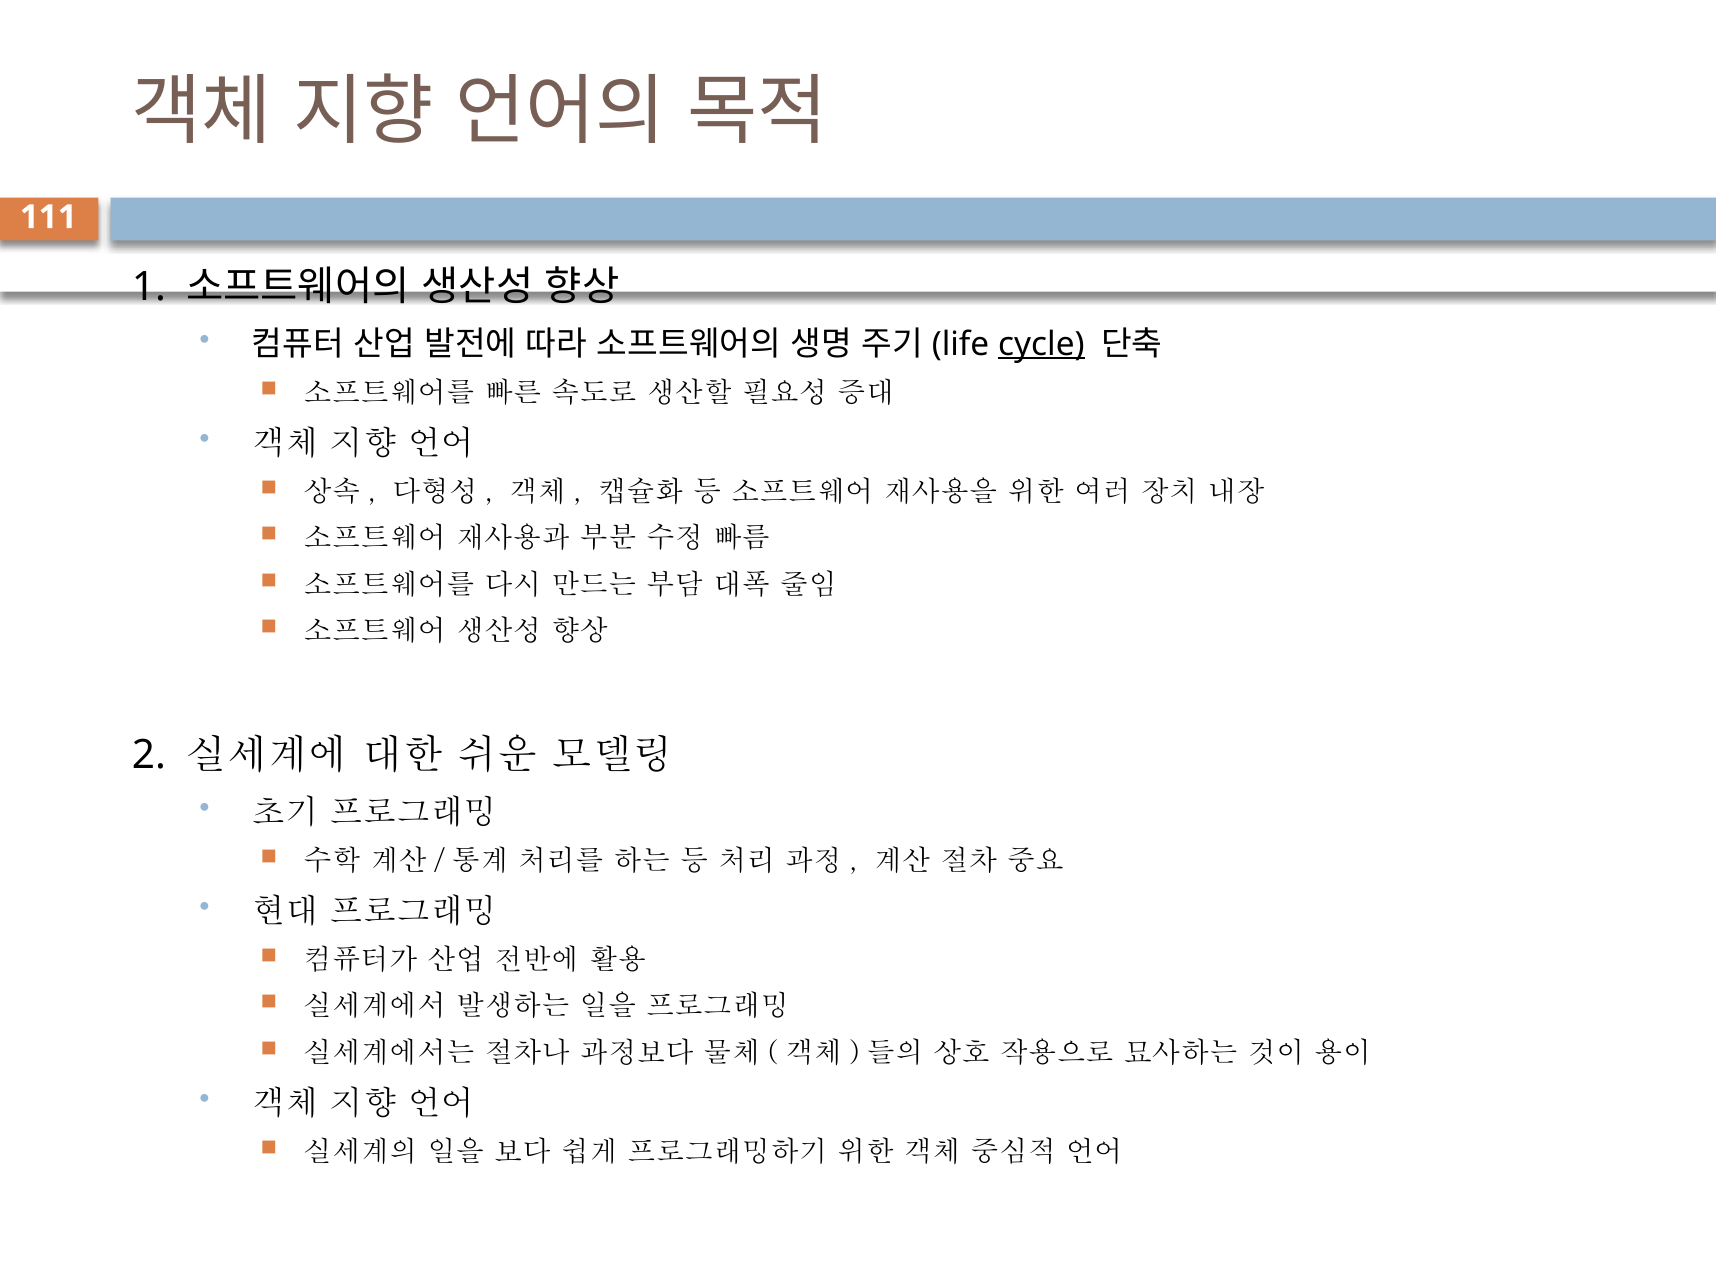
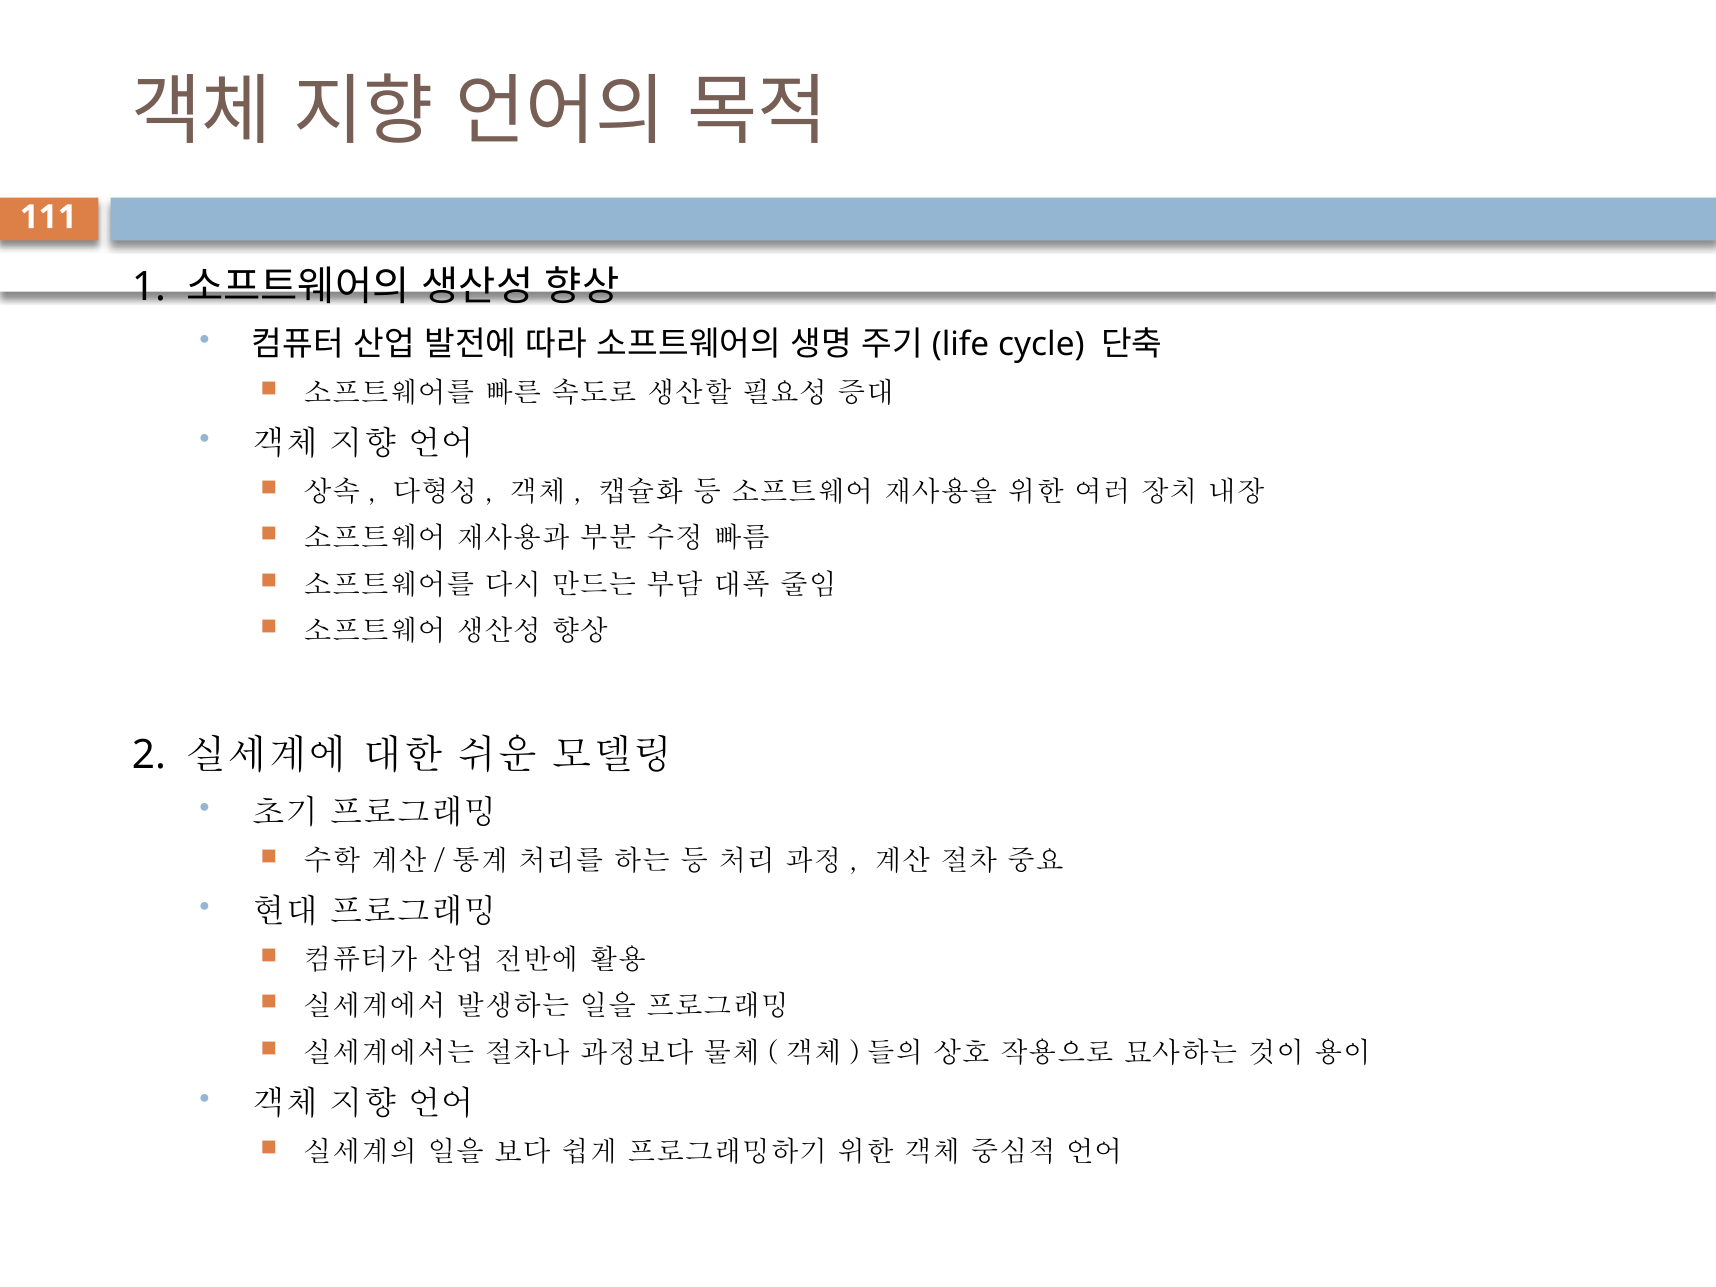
cycle underline: present -> none
